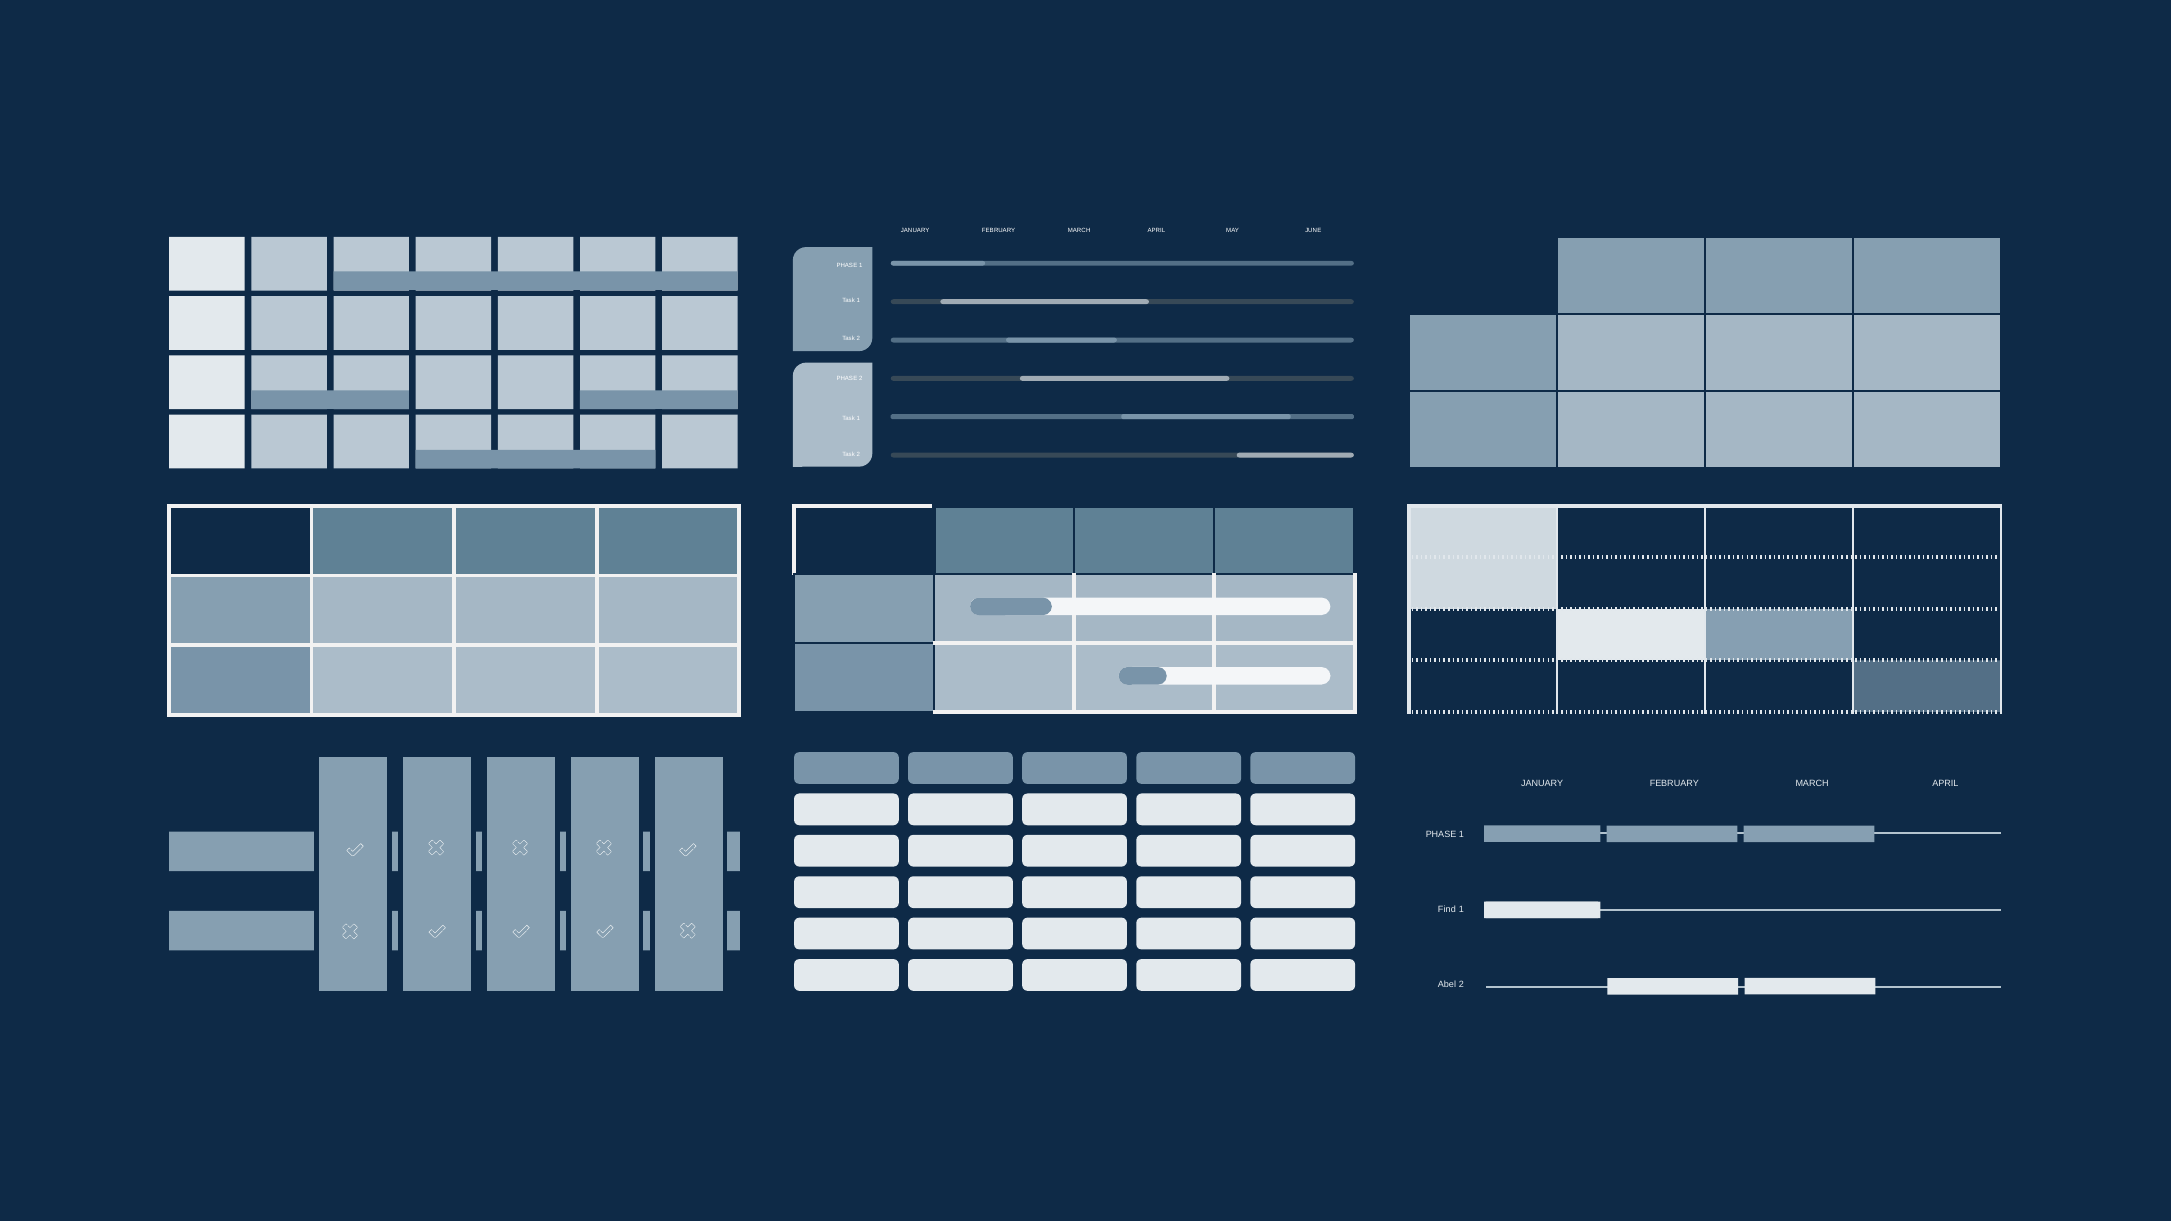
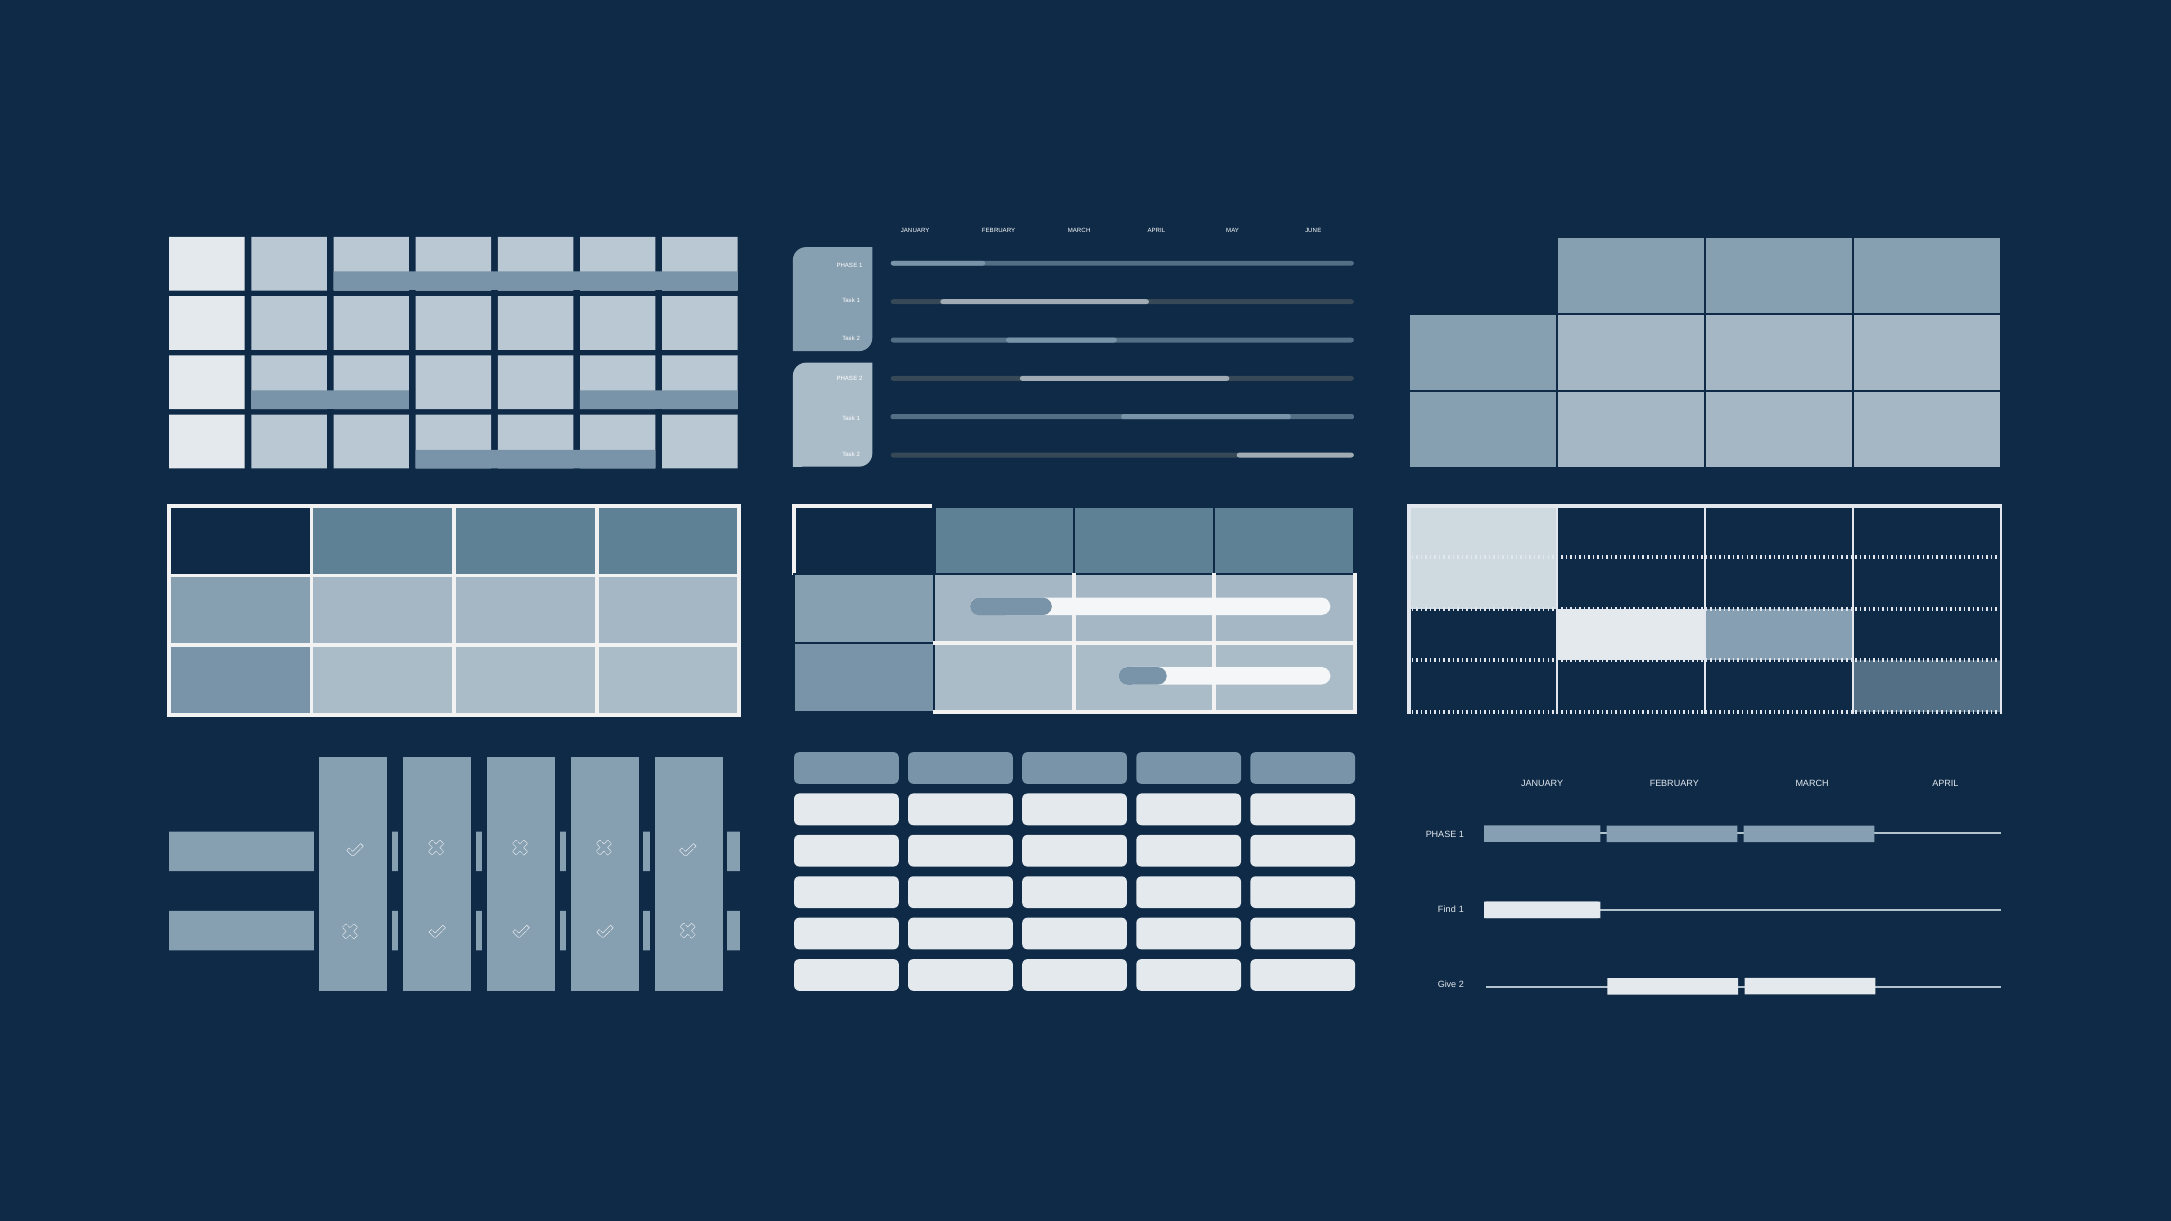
Abel: Abel -> Give
